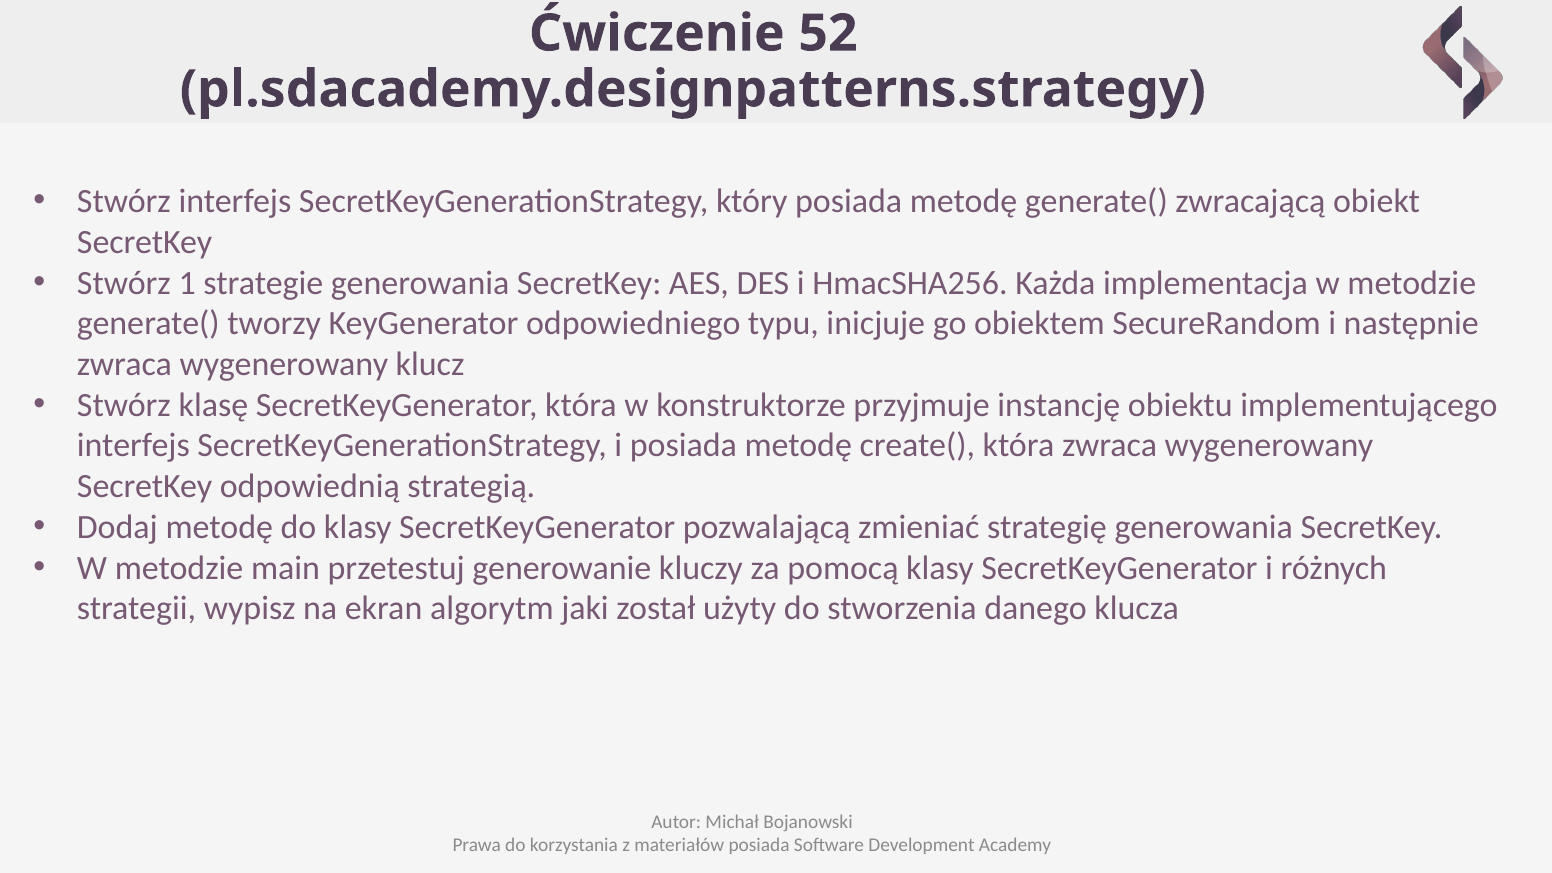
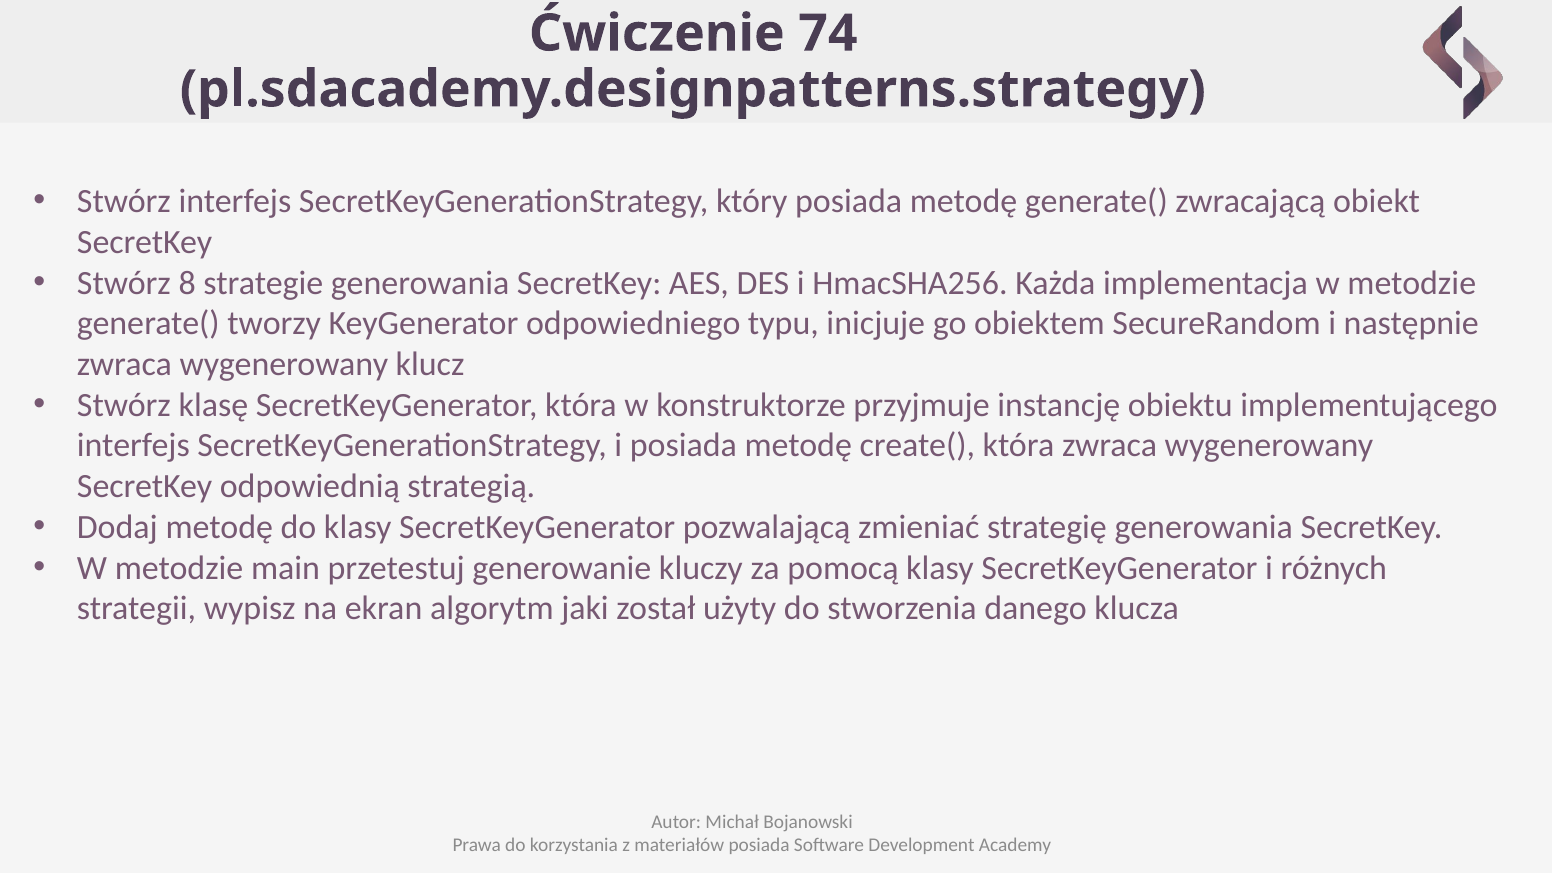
52: 52 -> 74
1: 1 -> 8
